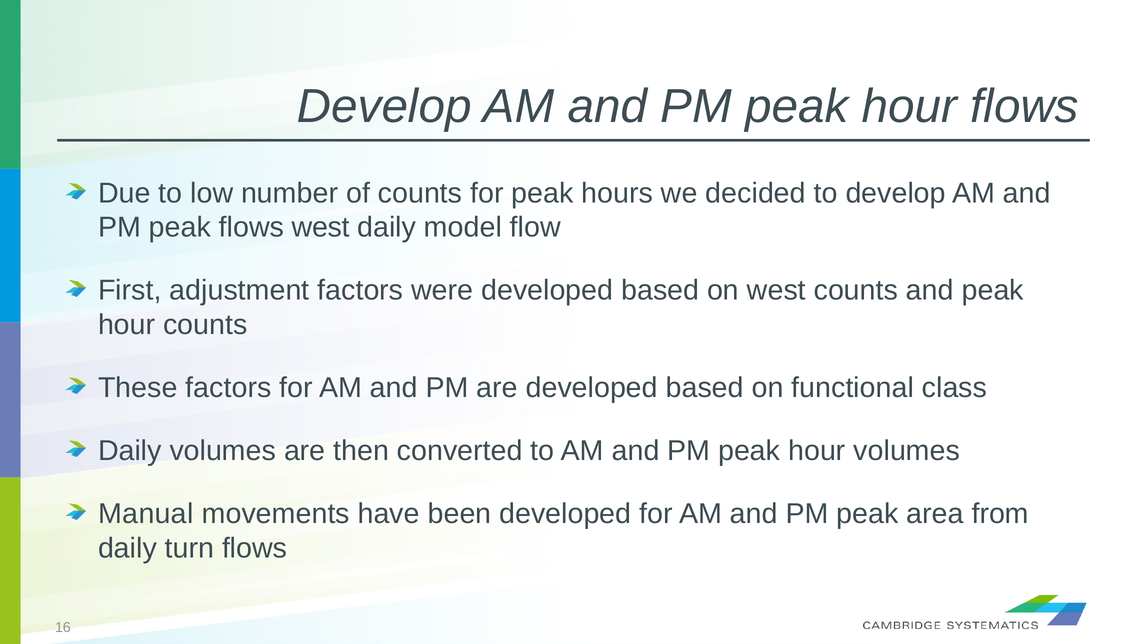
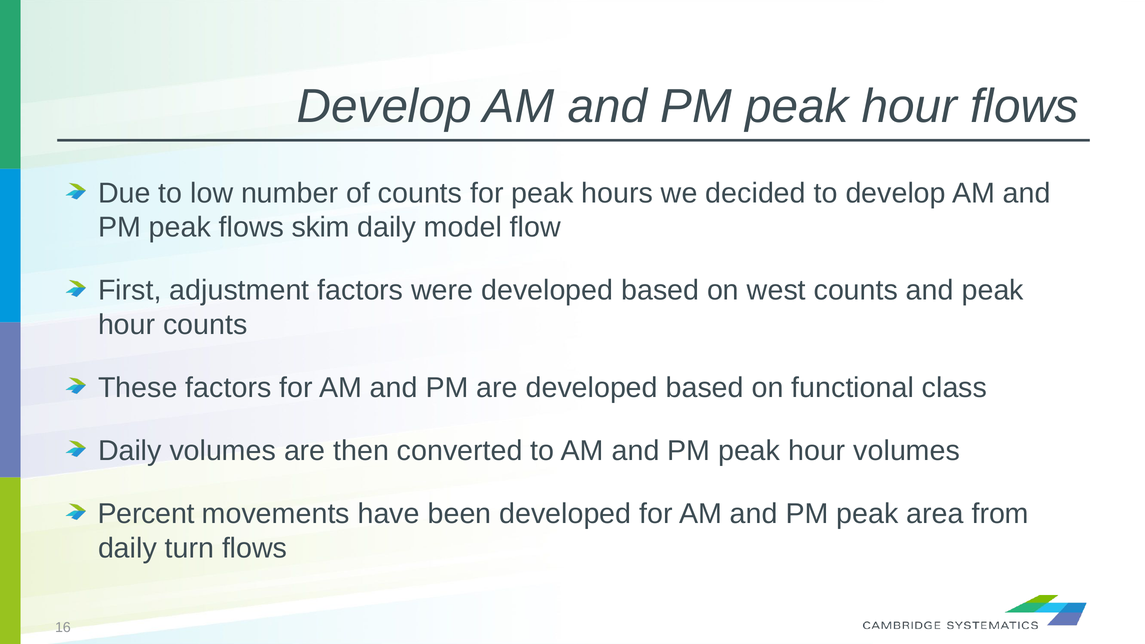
flows west: west -> skim
Manual: Manual -> Percent
